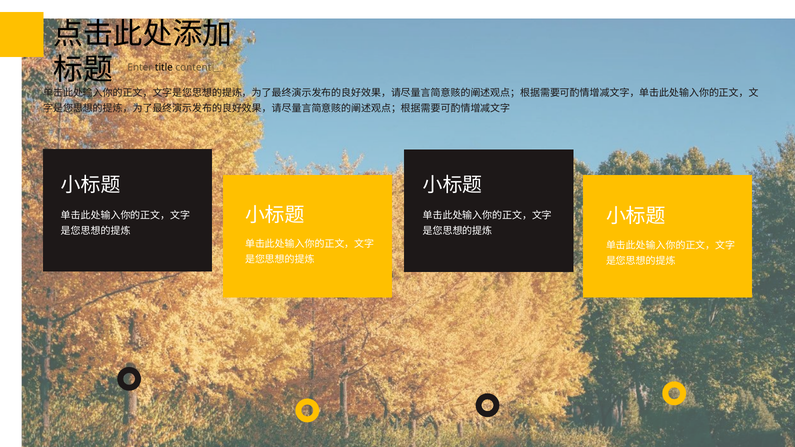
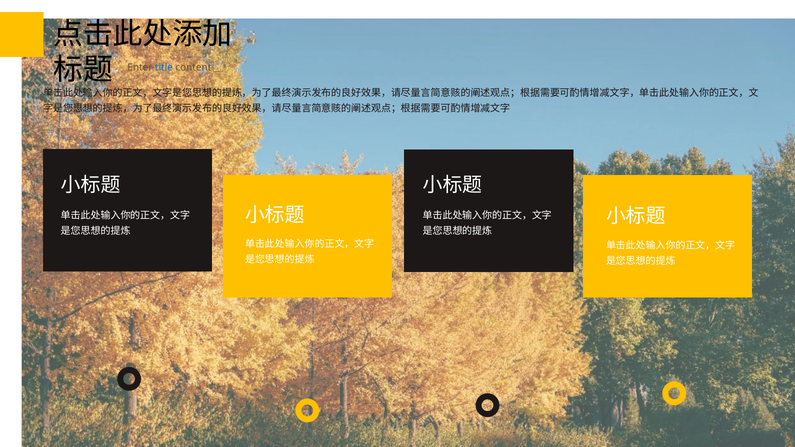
title colour: black -> blue
